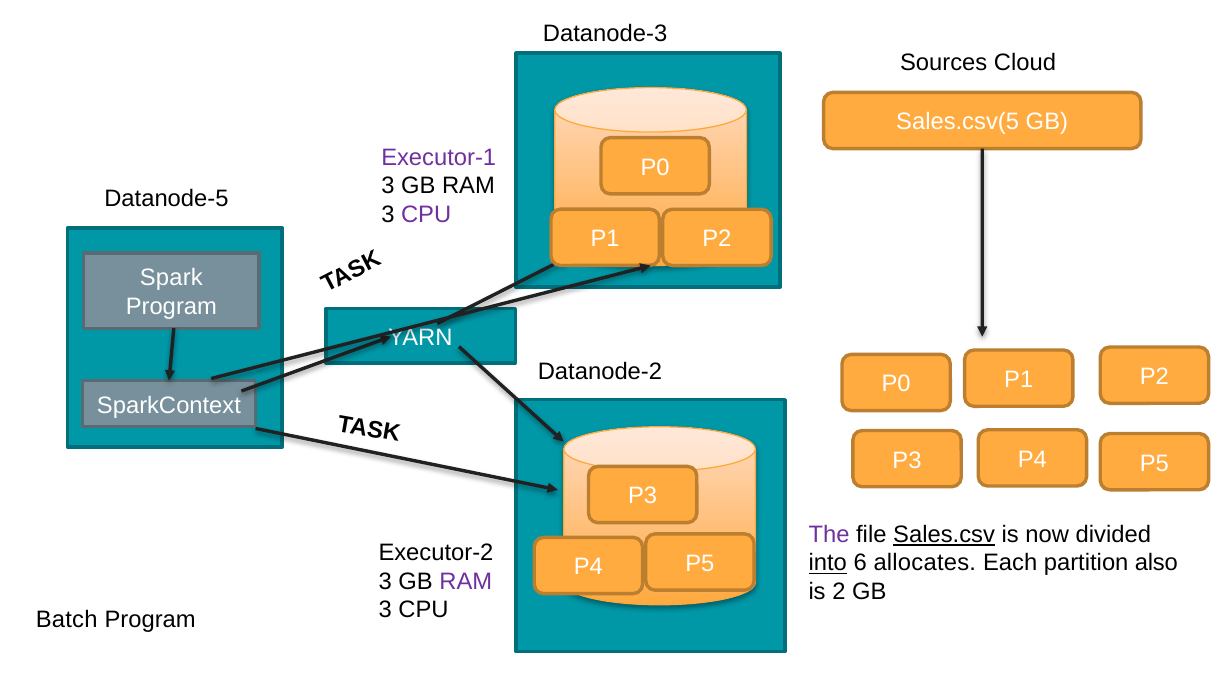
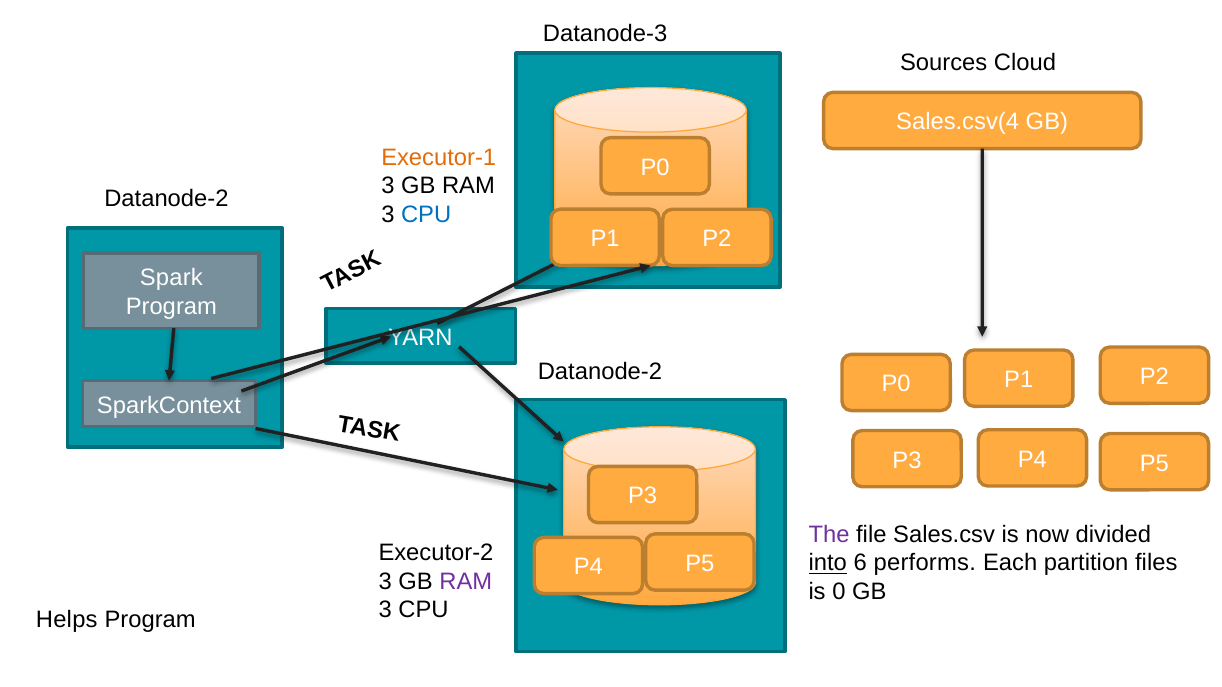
Sales.csv(5: Sales.csv(5 -> Sales.csv(4
Executor-1 colour: purple -> orange
Datanode-5 at (166, 199): Datanode-5 -> Datanode-2
CPU at (426, 215) colour: purple -> blue
Sales.csv underline: present -> none
allocates: allocates -> performs
also: also -> files
2: 2 -> 0
Batch: Batch -> Helps
